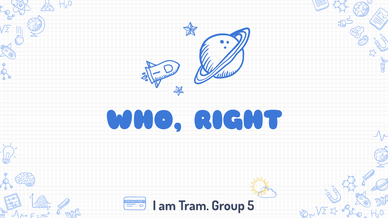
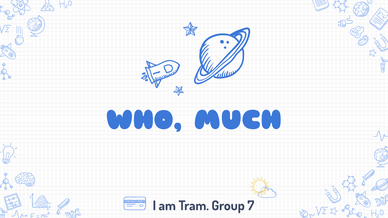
RIGHT: RIGHT -> MUCH
5: 5 -> 7
